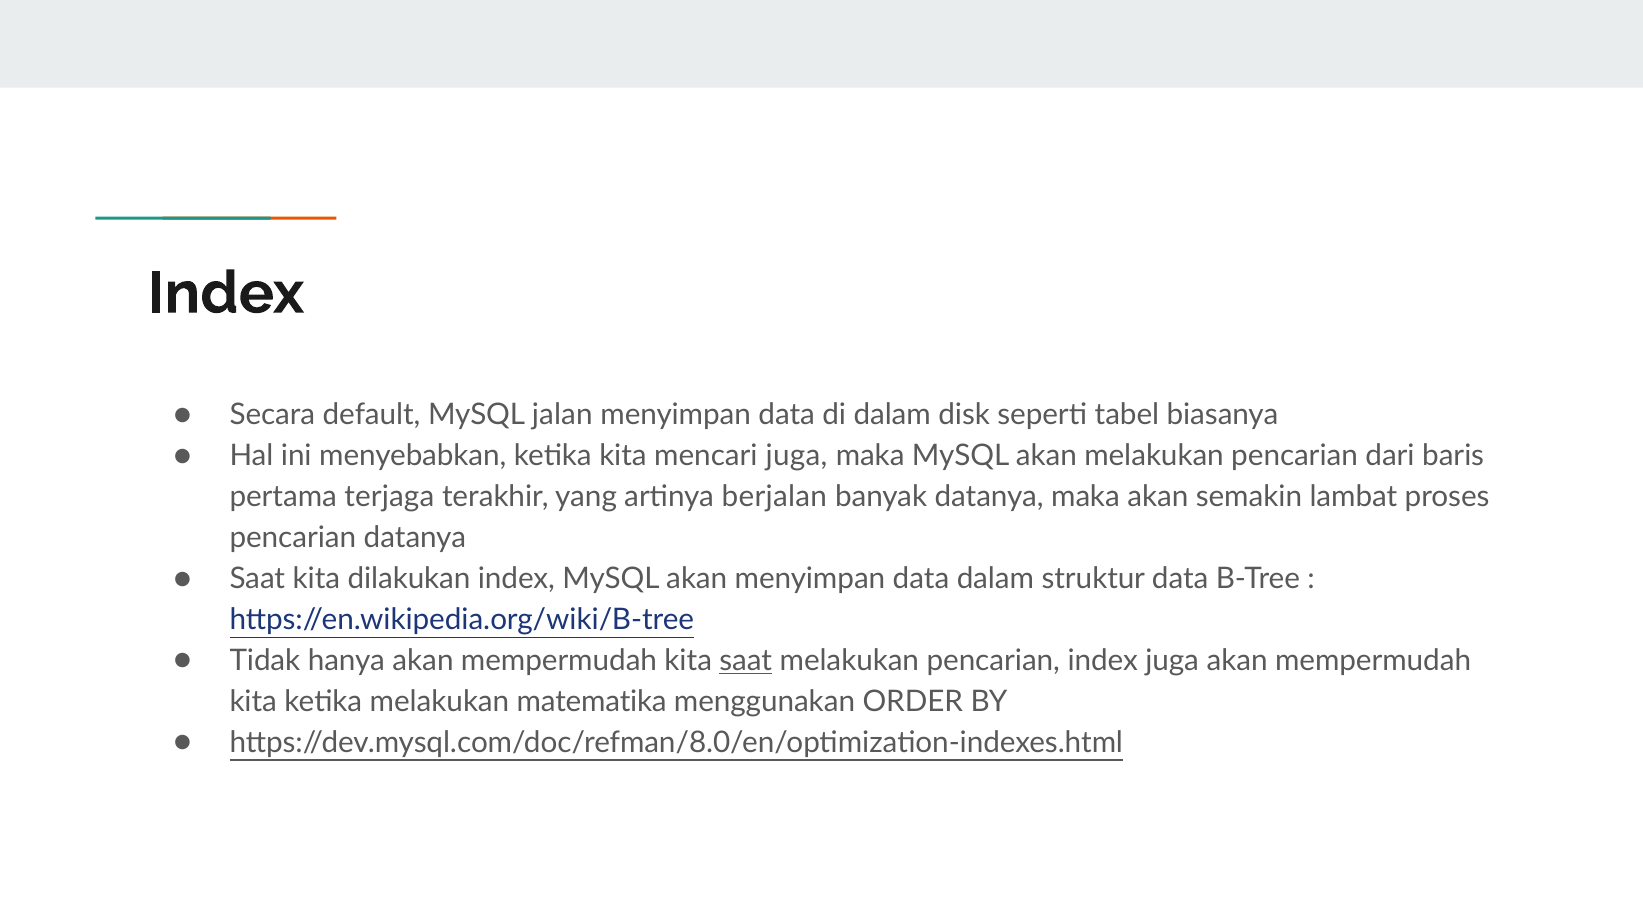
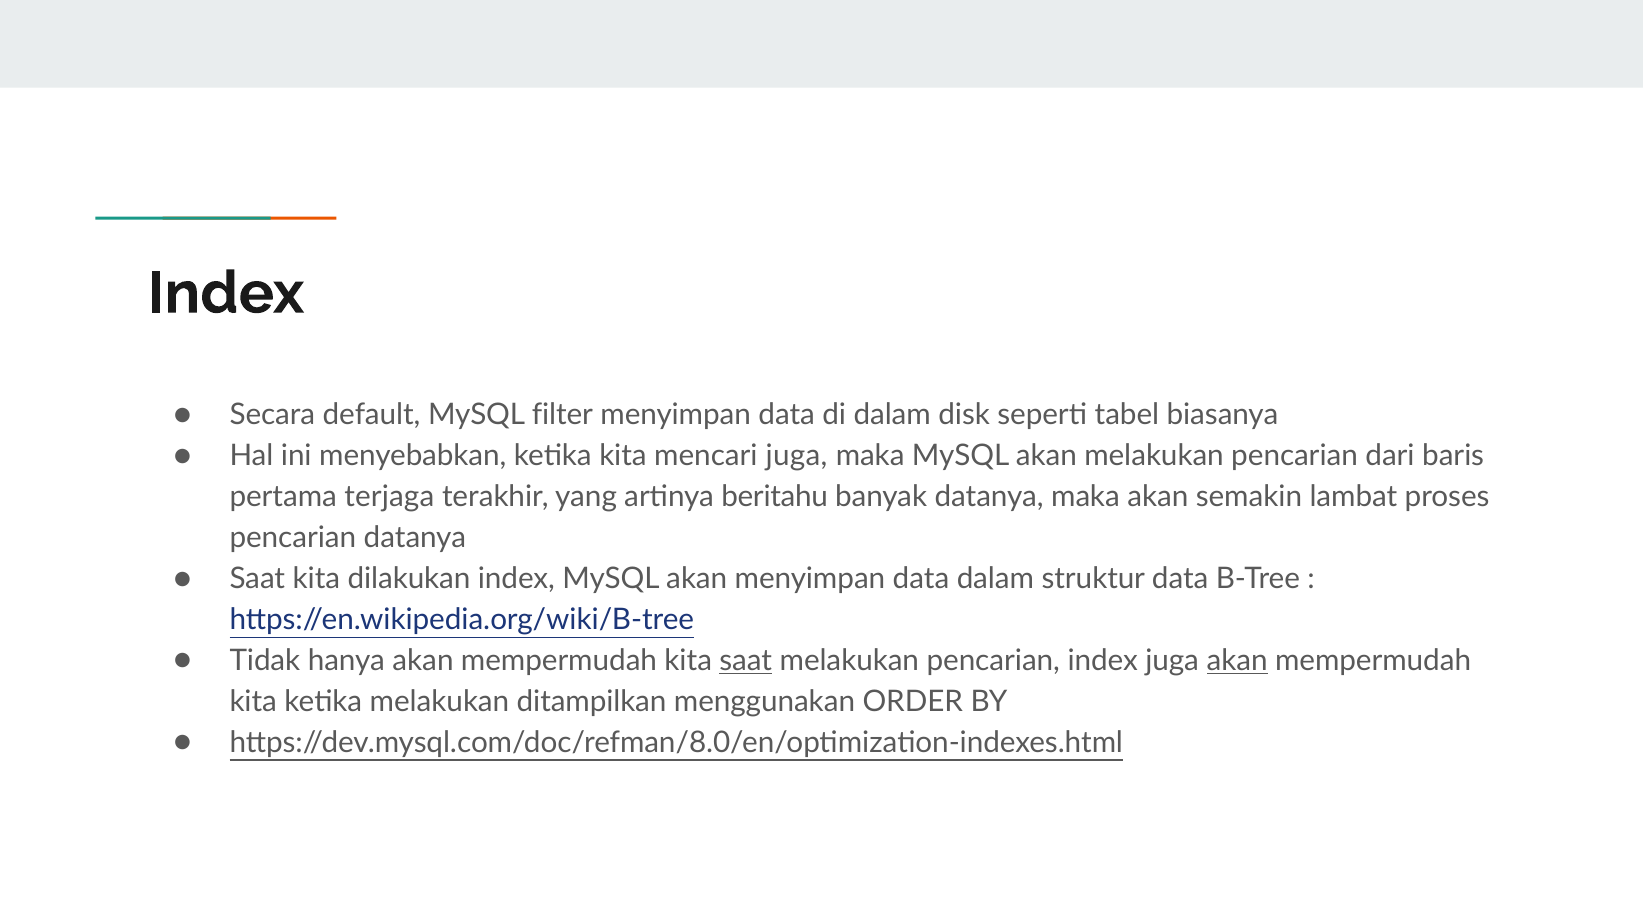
jalan: jalan -> filter
berjalan: berjalan -> beritahu
akan at (1237, 661) underline: none -> present
matematika: matematika -> ditampilkan
